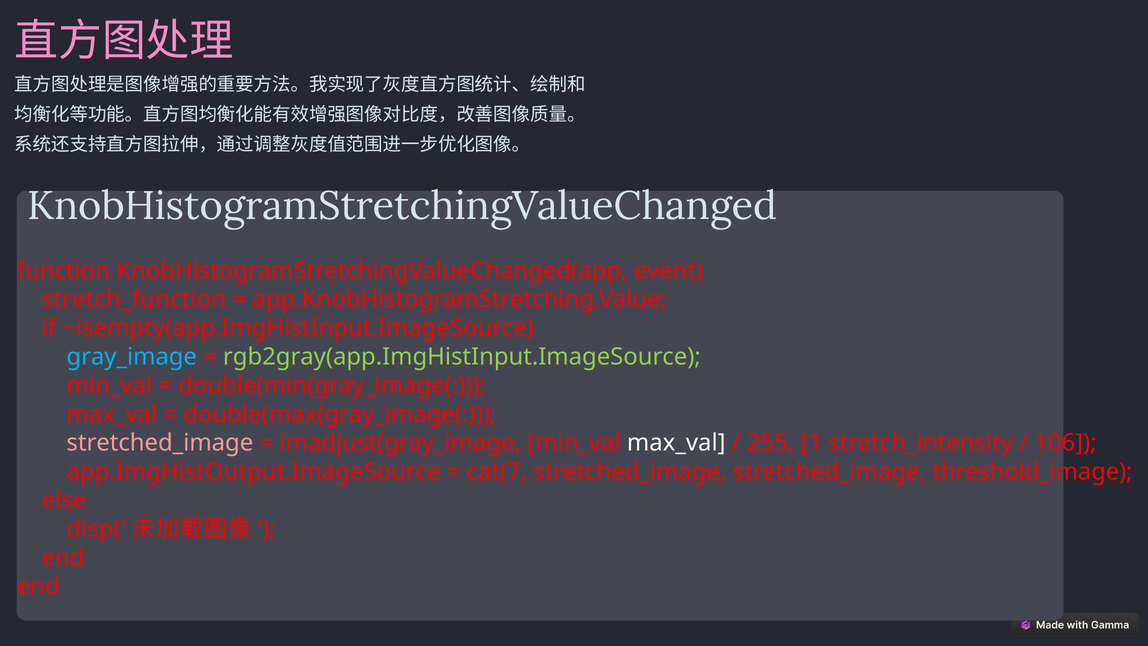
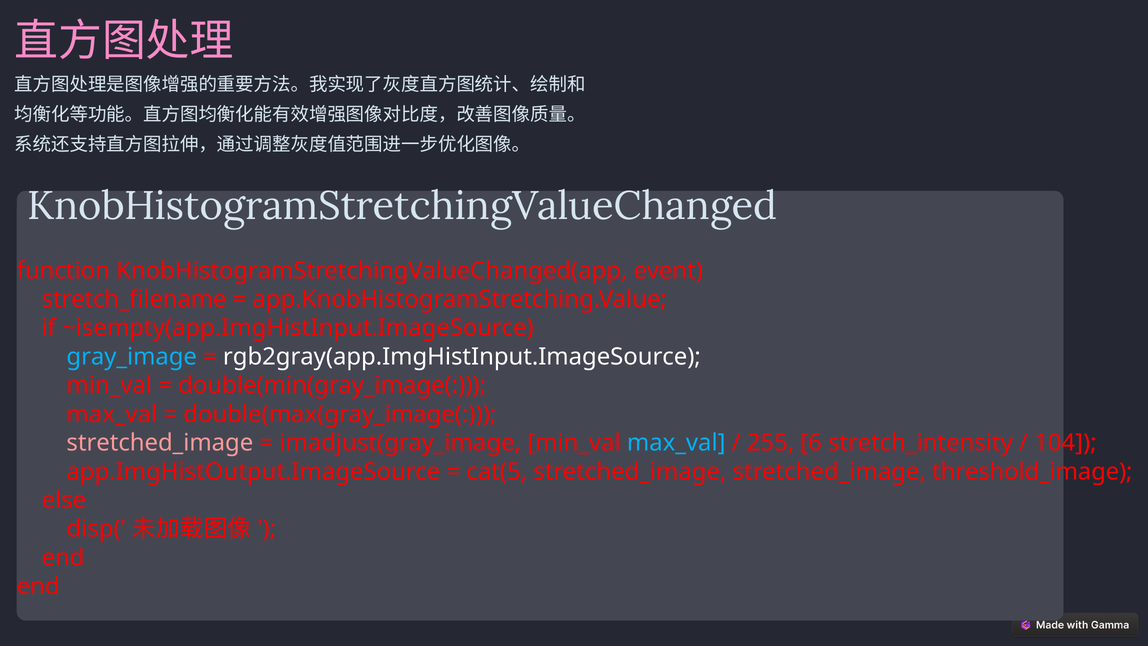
stretch_function: stretch_function -> stretch_filename
rgb2gray(app.ImgHistInput.ImageSource colour: light green -> white
max_val at (676, 443) colour: white -> light blue
1: 1 -> 6
106: 106 -> 104
cat(7: cat(7 -> cat(5
